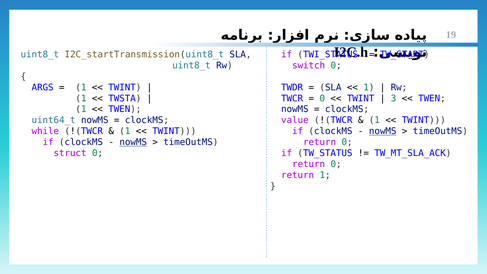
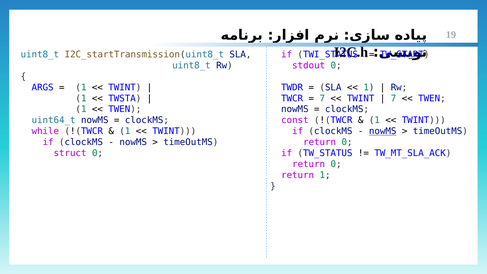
switch: switch -> stdout
0 at (322, 98): 0 -> 7
3 at (394, 98): 3 -> 7
value: value -> const
nowMS at (133, 142) underline: present -> none
